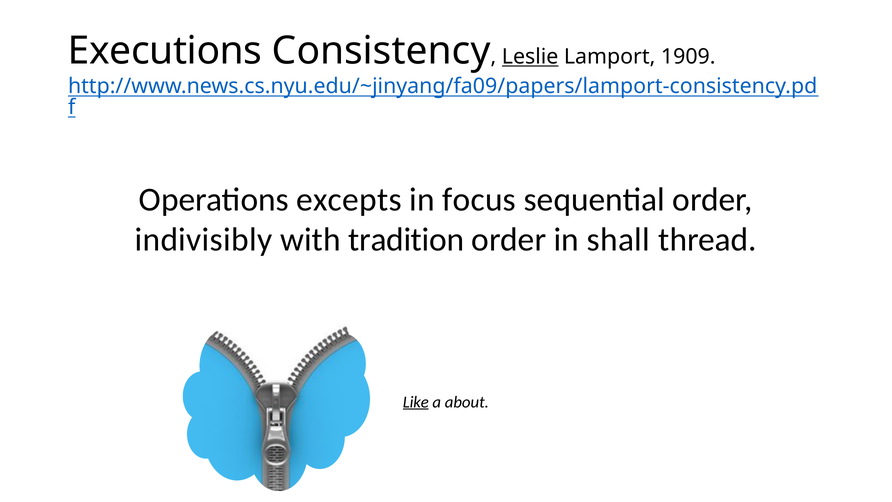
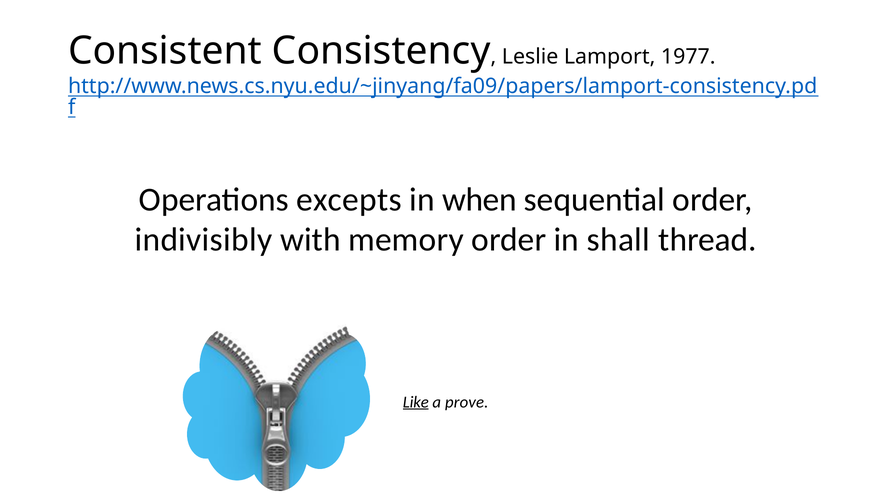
Executions: Executions -> Consistent
Leslie underline: present -> none
1909: 1909 -> 1977
focus: focus -> when
tradition: tradition -> memory
about: about -> prove
